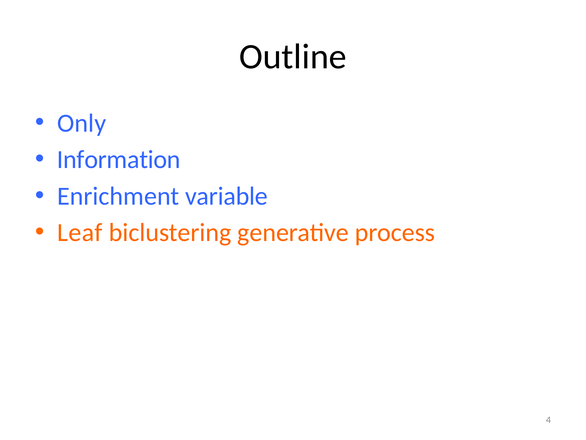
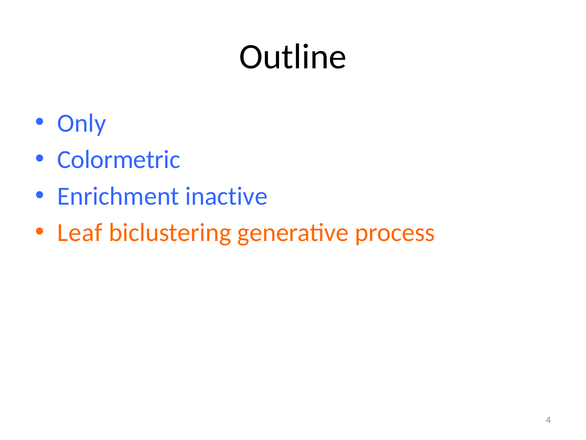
Information: Information -> Colormetric
variable: variable -> inactive
